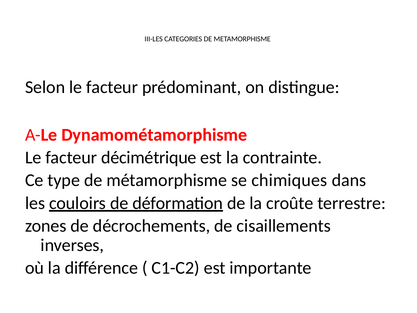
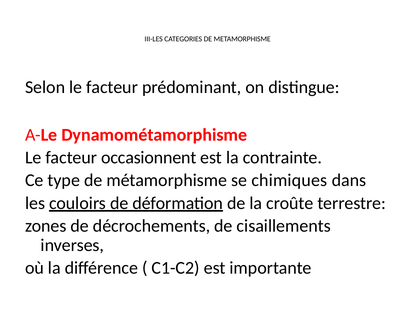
décimétrique: décimétrique -> occasionnent
